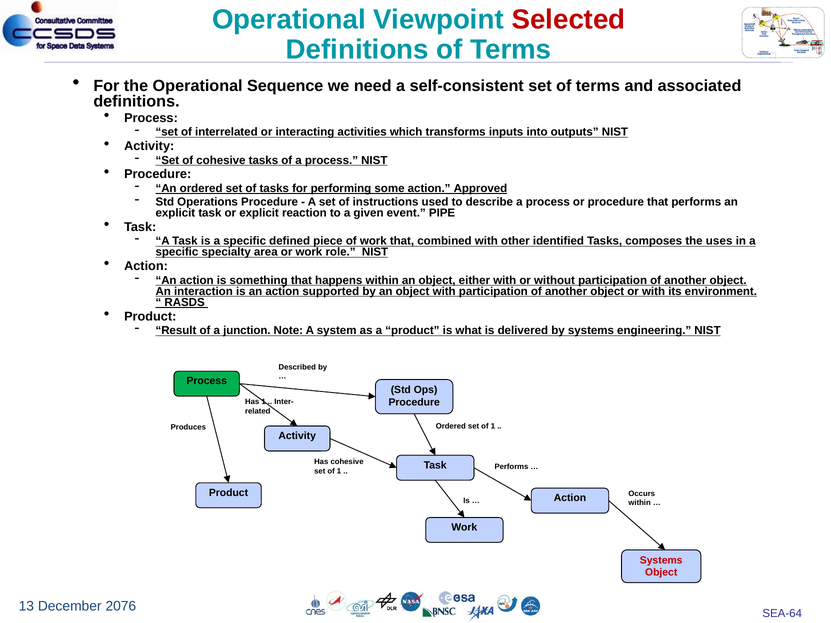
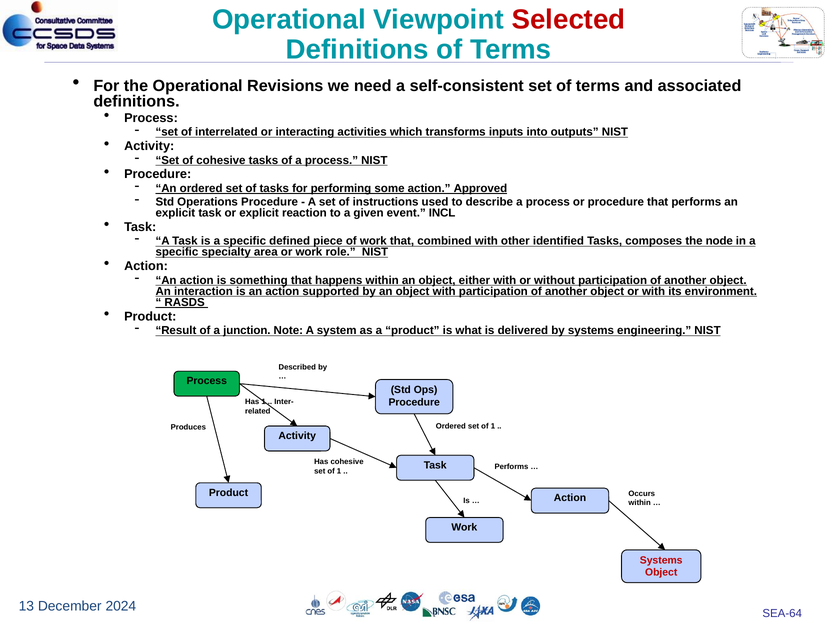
Sequence: Sequence -> Revisions
PIPE: PIPE -> INCL
uses: uses -> node
2076: 2076 -> 2024
